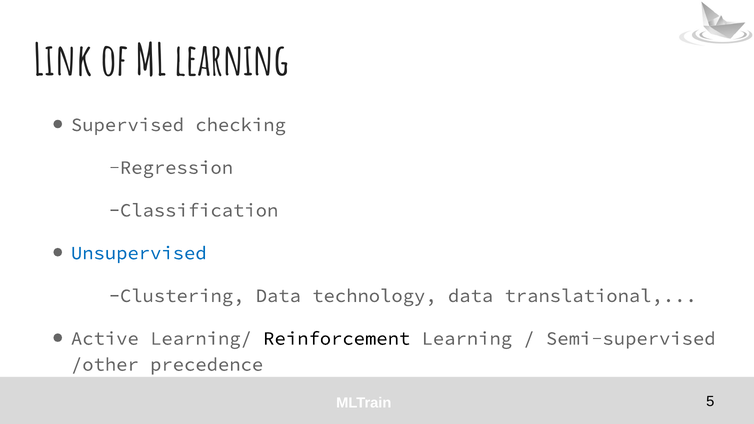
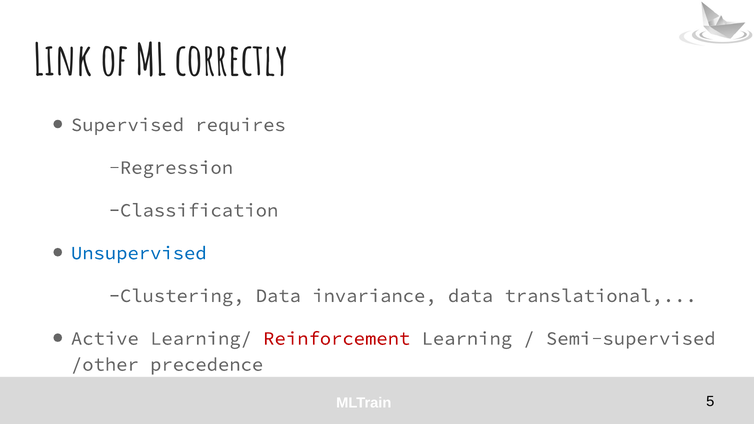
ML learning: learning -> correctly
checking: checking -> requires
technology: technology -> invariance
Reinforcement colour: black -> red
